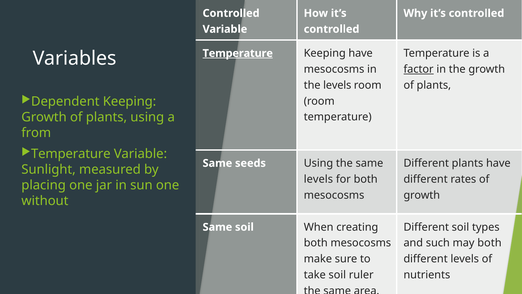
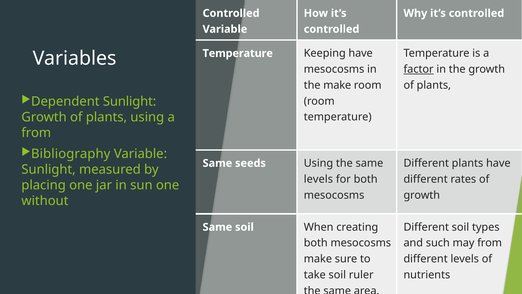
Temperature at (238, 53) underline: present -> none
the levels: levels -> make
Dependent Keeping: Keeping -> Sunlight
Temperature at (71, 154): Temperature -> Bibliography
may both: both -> from
